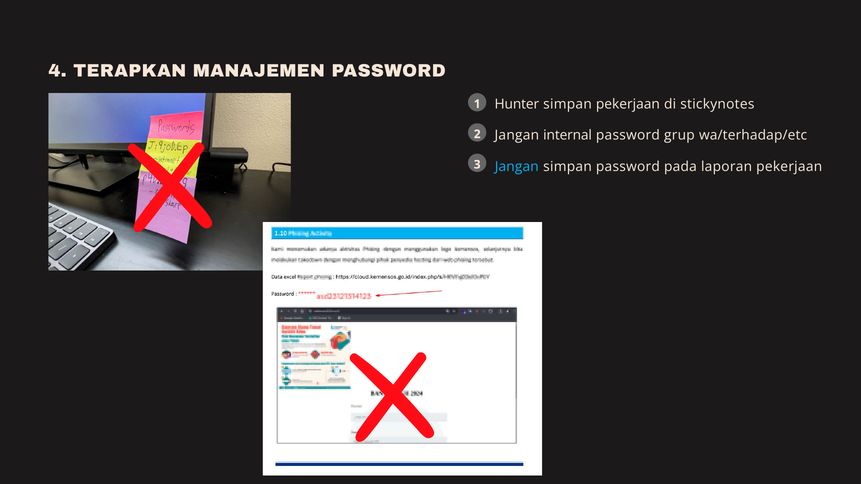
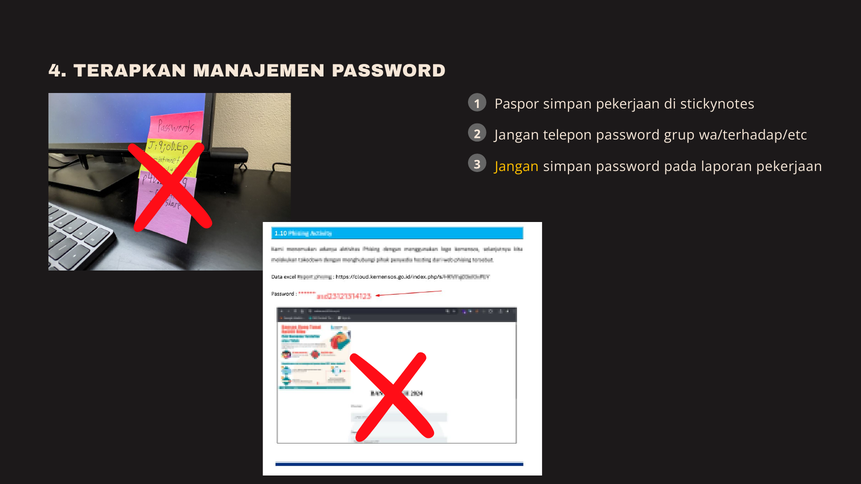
Hunter: Hunter -> Paspor
internal: internal -> telepon
Jangan at (517, 167) colour: light blue -> yellow
